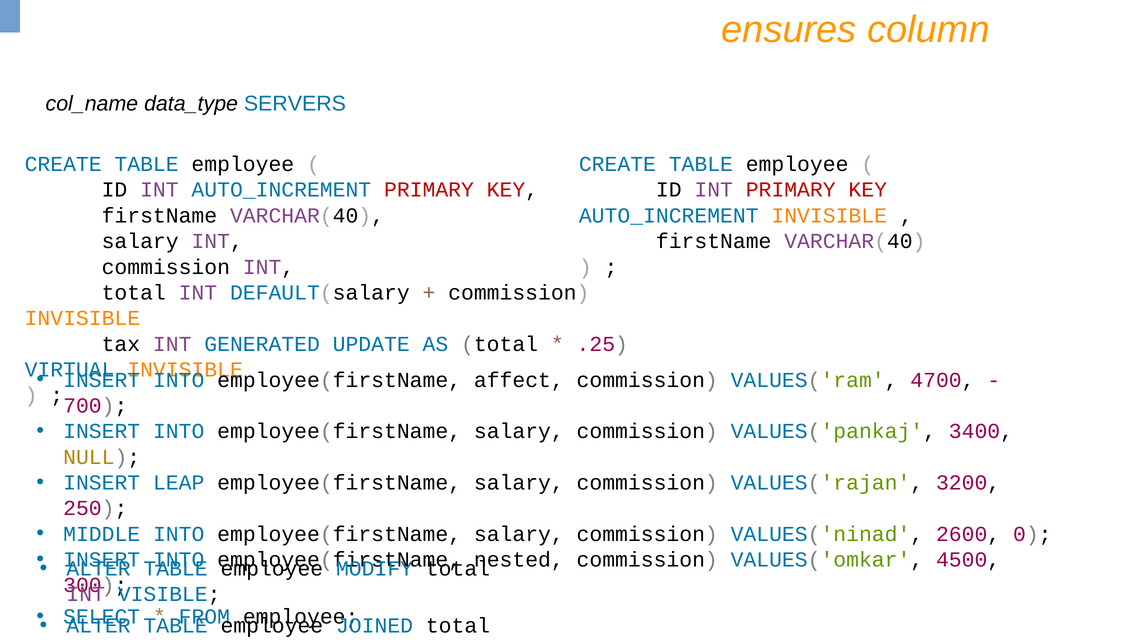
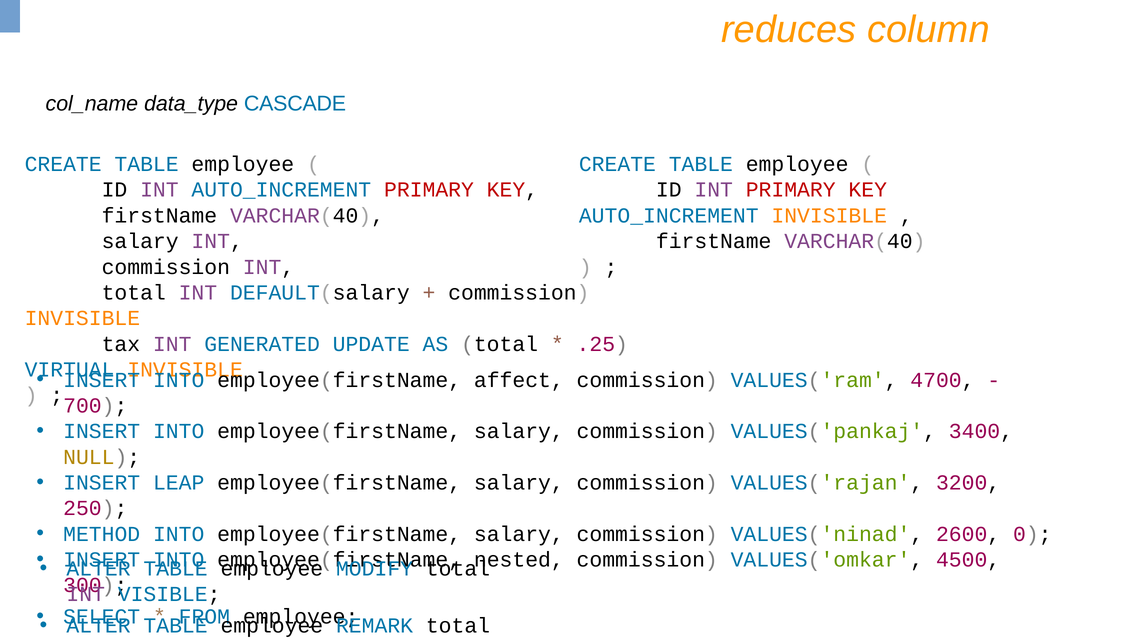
ensures: ensures -> reduces
SERVERS: SERVERS -> CASCADE
MIDDLE: MIDDLE -> METHOD
JOINED: JOINED -> REMARK
